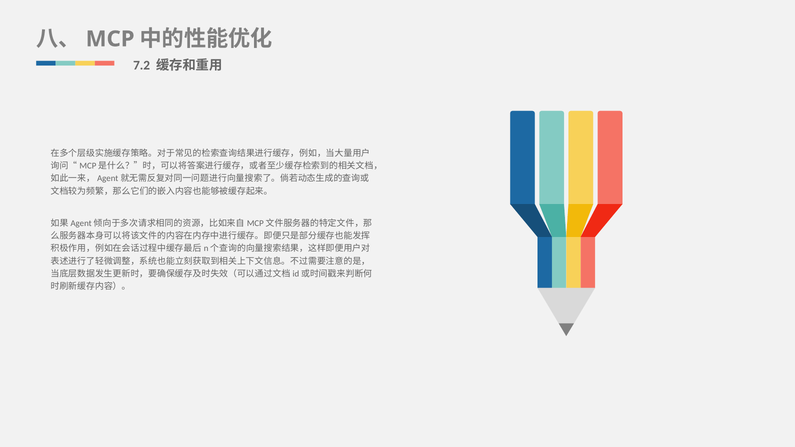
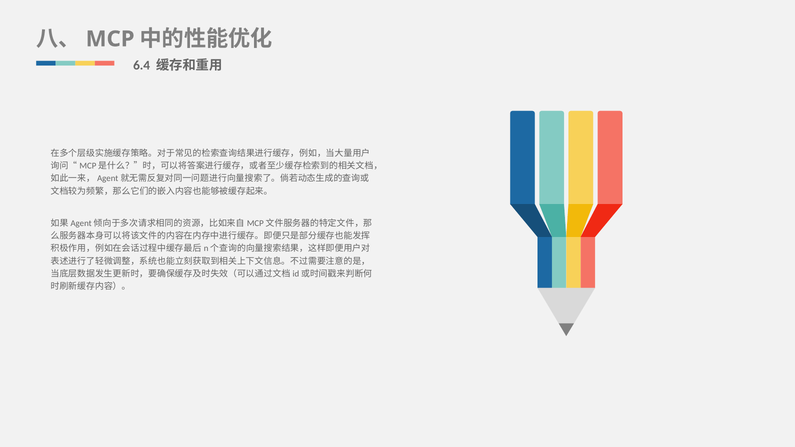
7.2: 7.2 -> 6.4
